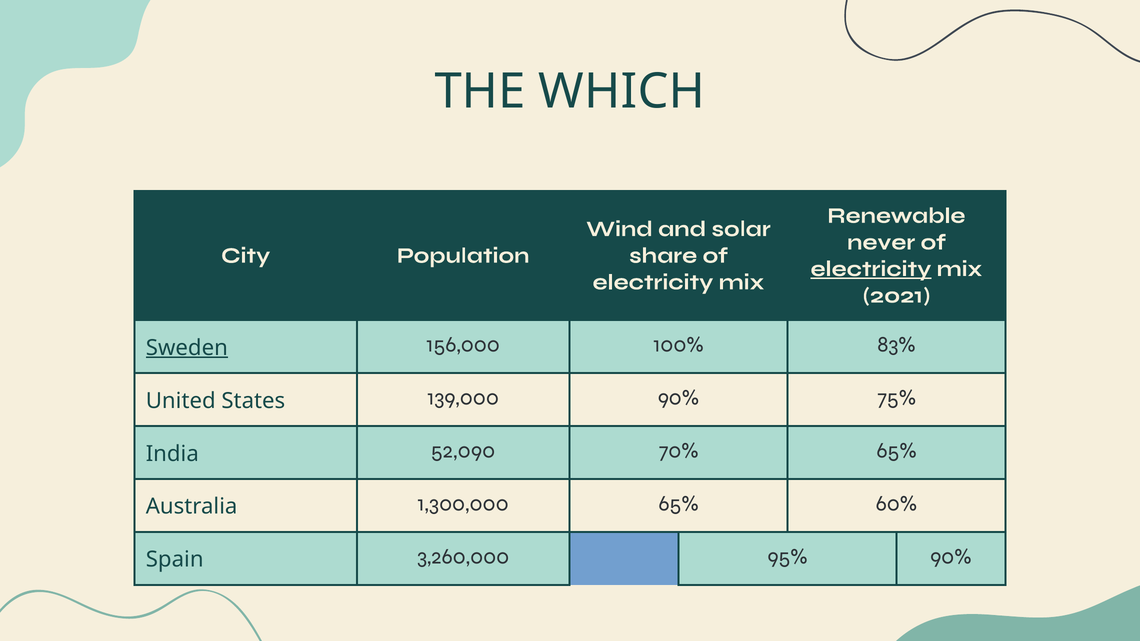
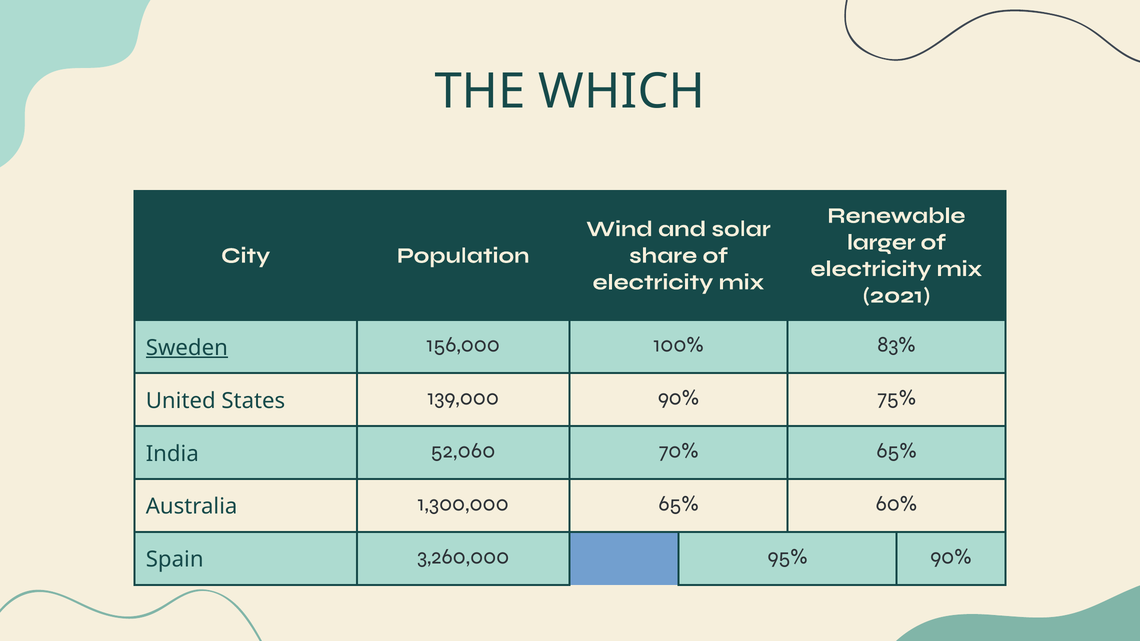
never: never -> larger
electricity at (871, 269) underline: present -> none
52,090: 52,090 -> 52,060
